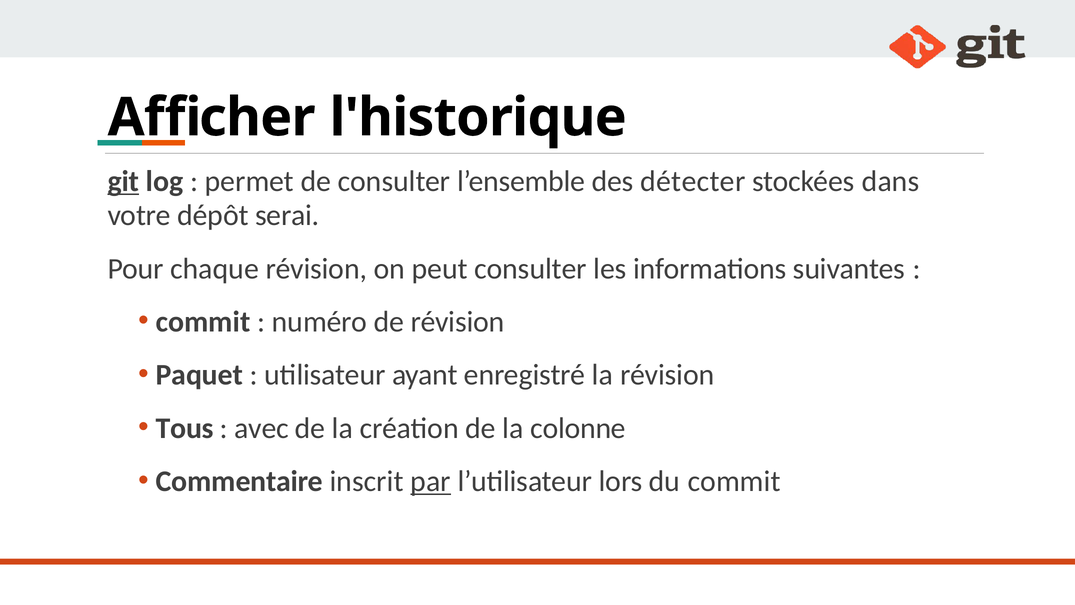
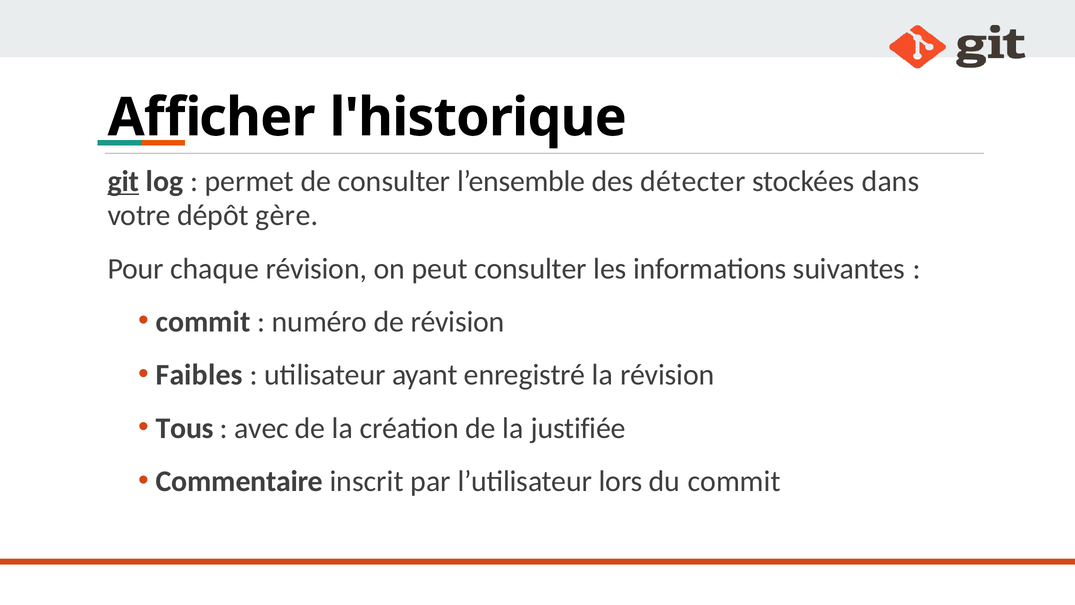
serai: serai -> gère
Paquet: Paquet -> Faibles
colonne: colonne -> justifiée
par underline: present -> none
